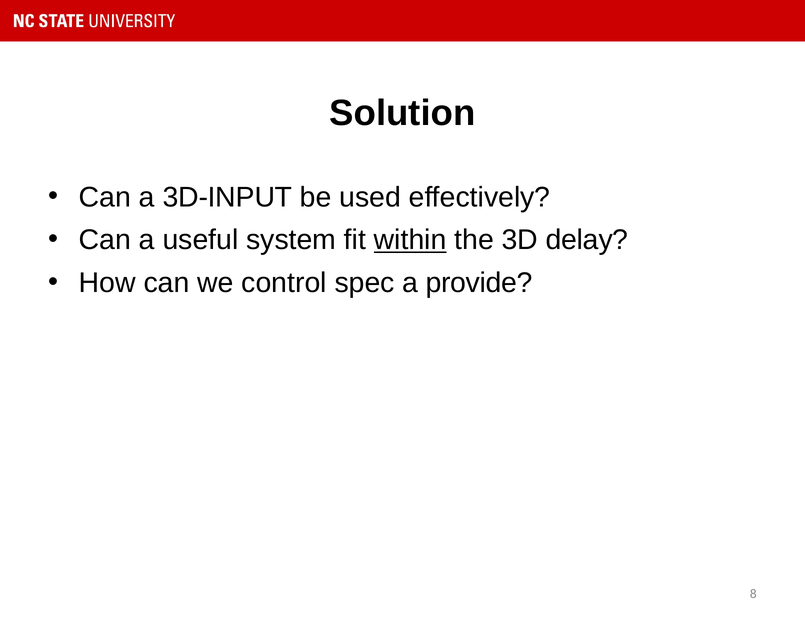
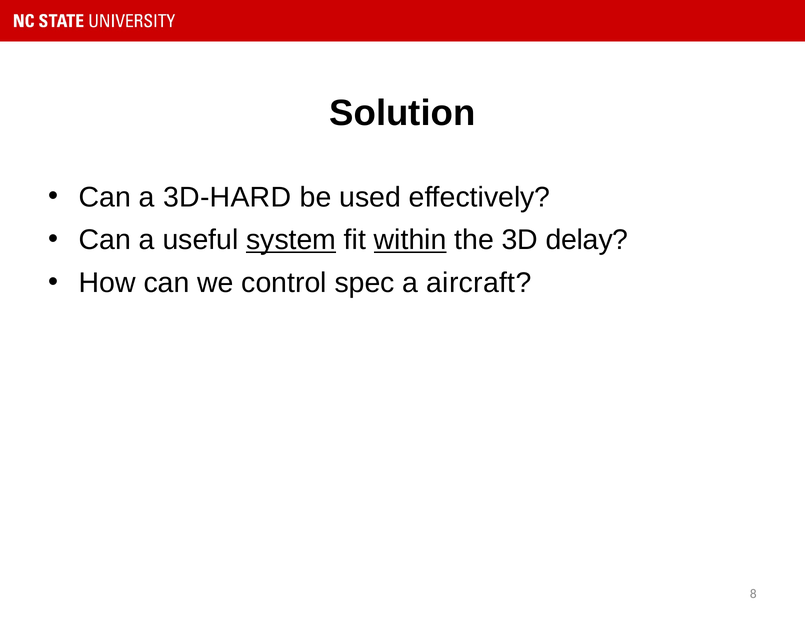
3D-INPUT: 3D-INPUT -> 3D-HARD
system underline: none -> present
provide: provide -> aircraft
